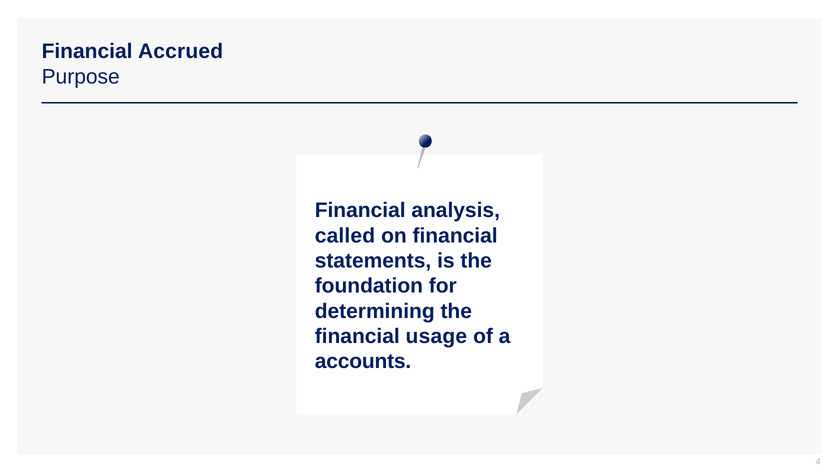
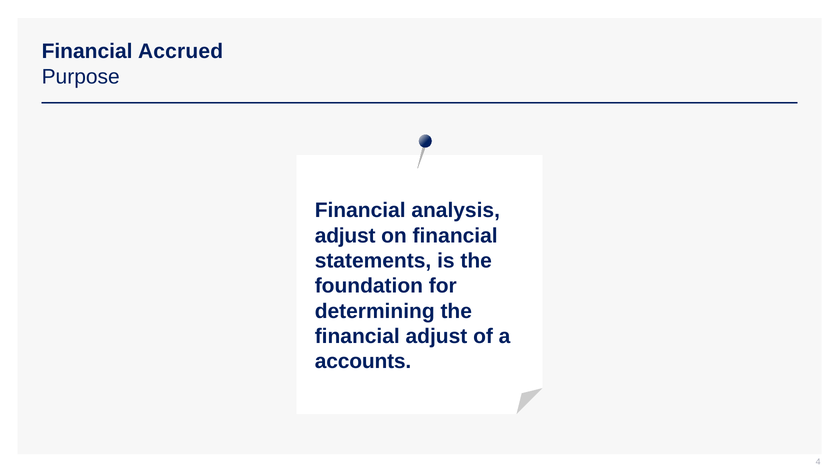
called at (345, 236): called -> adjust
financial usage: usage -> adjust
